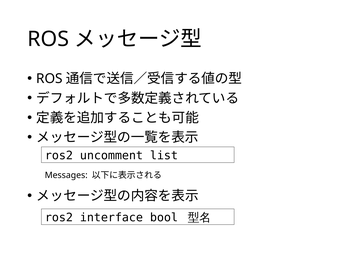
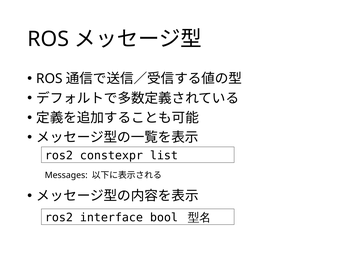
uncomment: uncomment -> constexpr
